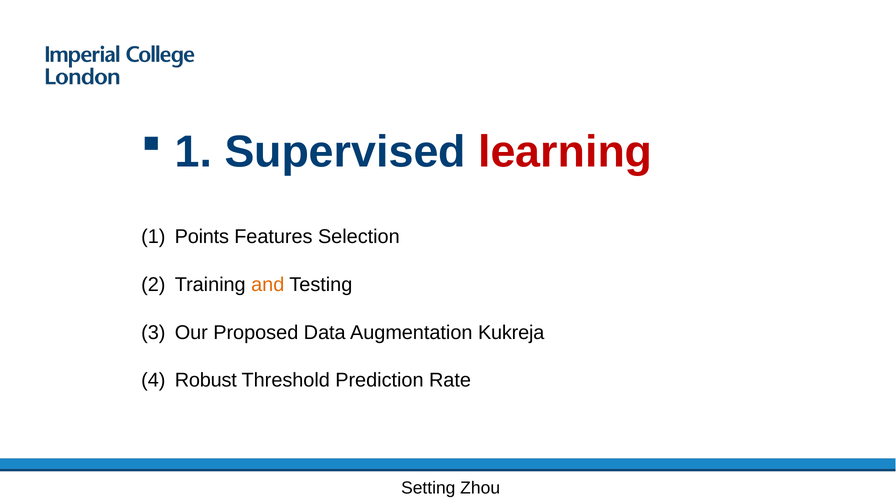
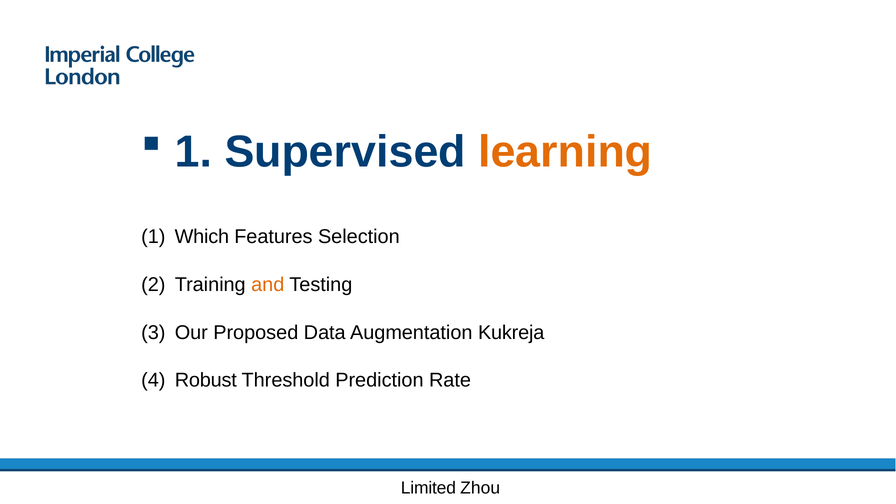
learning colour: red -> orange
Points: Points -> Which
Setting: Setting -> Limited
